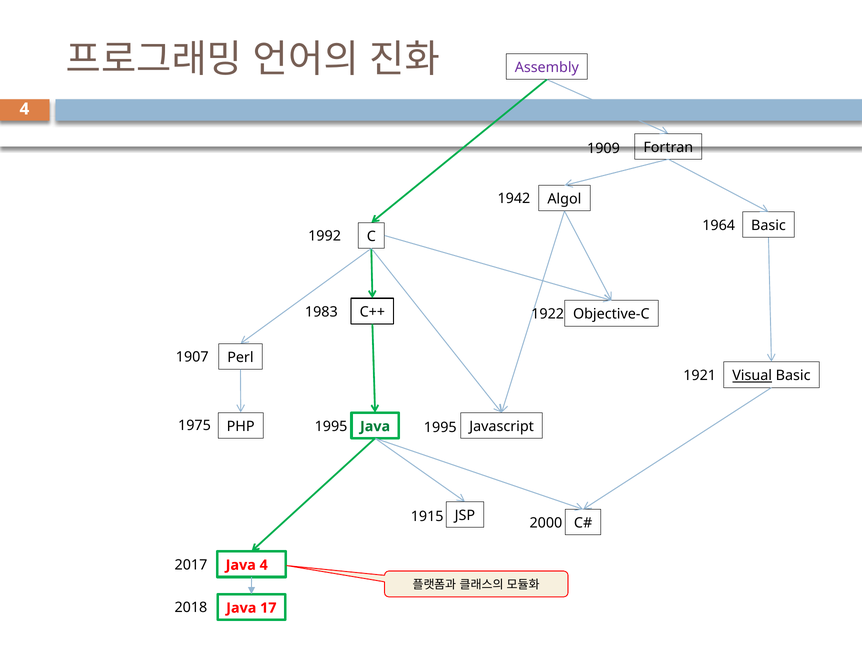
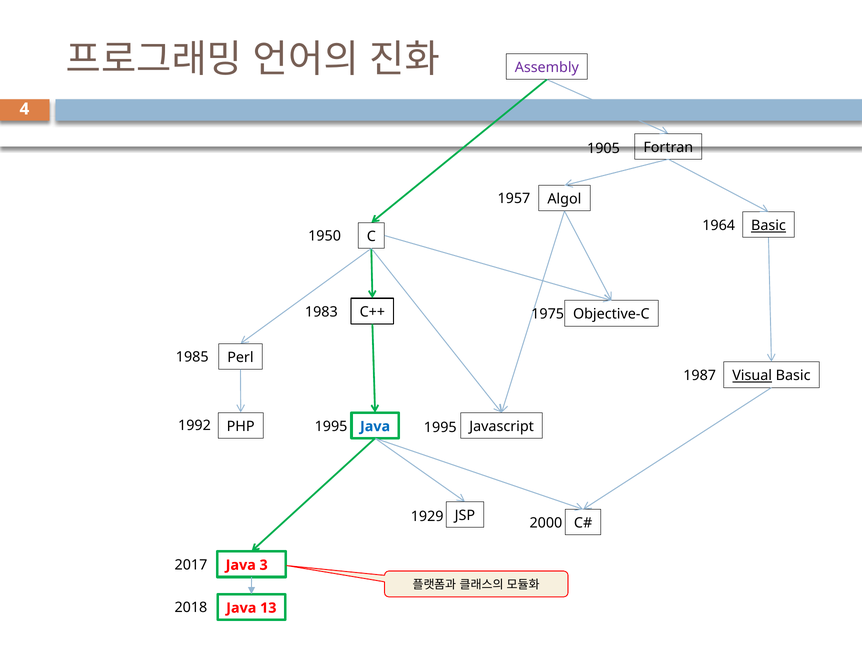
1909: 1909 -> 1905
1942: 1942 -> 1957
Basic at (768, 226) underline: none -> present
1992: 1992 -> 1950
1922: 1922 -> 1975
1907: 1907 -> 1985
1921: 1921 -> 1987
1975: 1975 -> 1992
Java at (375, 427) colour: green -> blue
1915: 1915 -> 1929
Java 4: 4 -> 3
17: 17 -> 13
